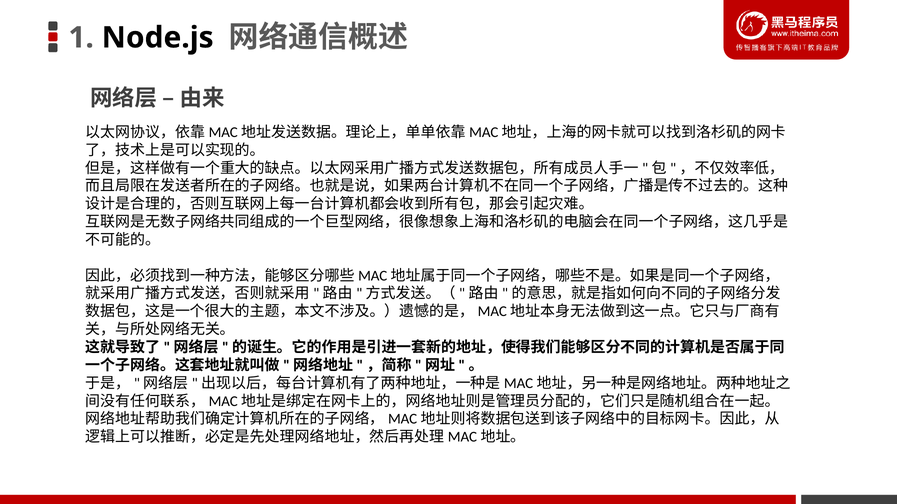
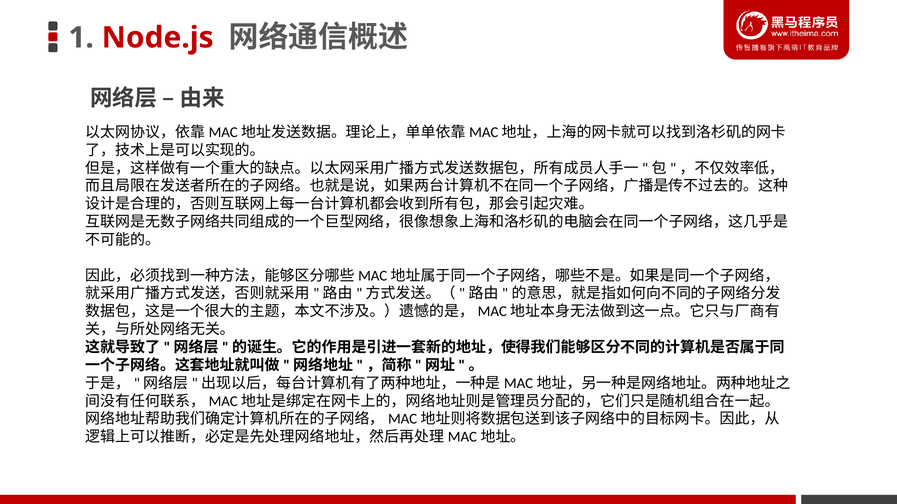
Node.js colour: black -> red
